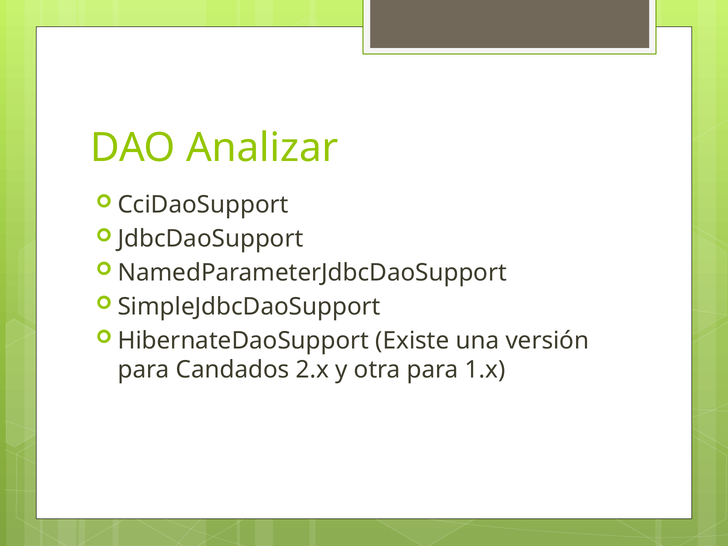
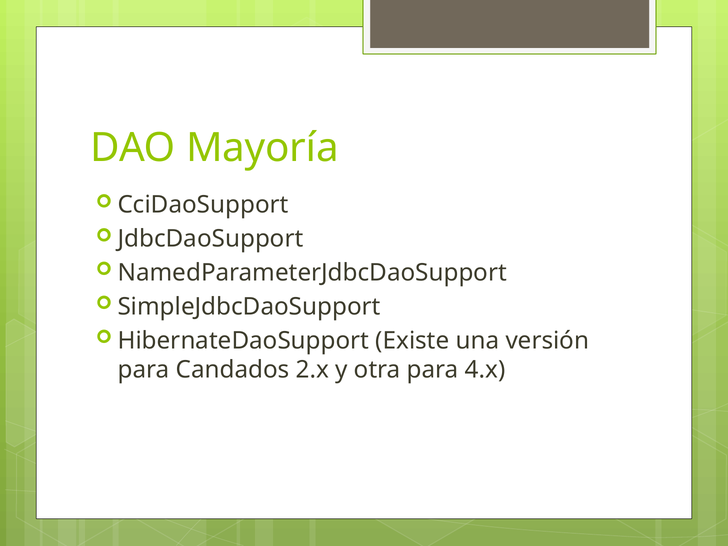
Analizar: Analizar -> Mayoría
1.x: 1.x -> 4.x
